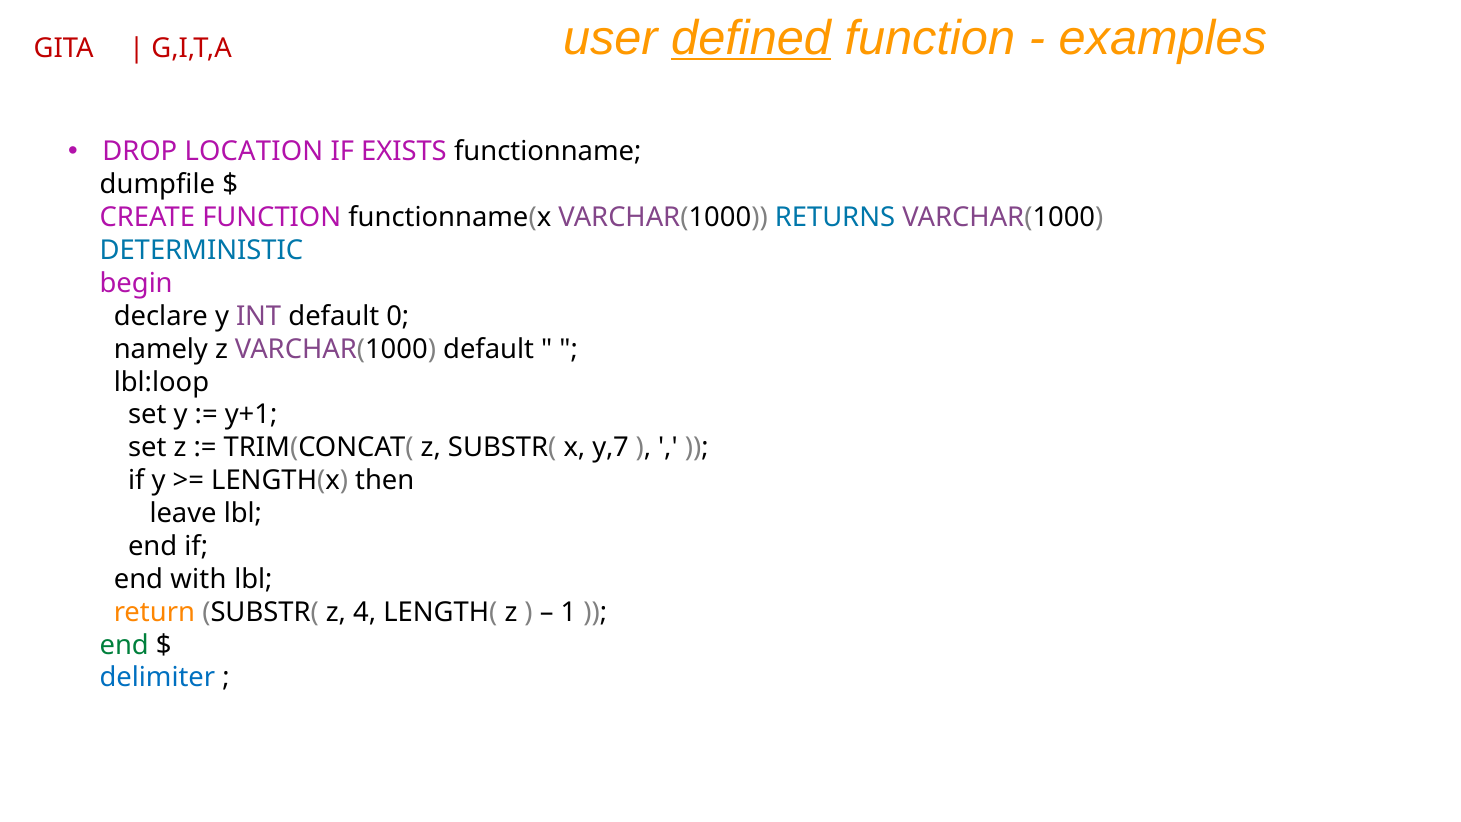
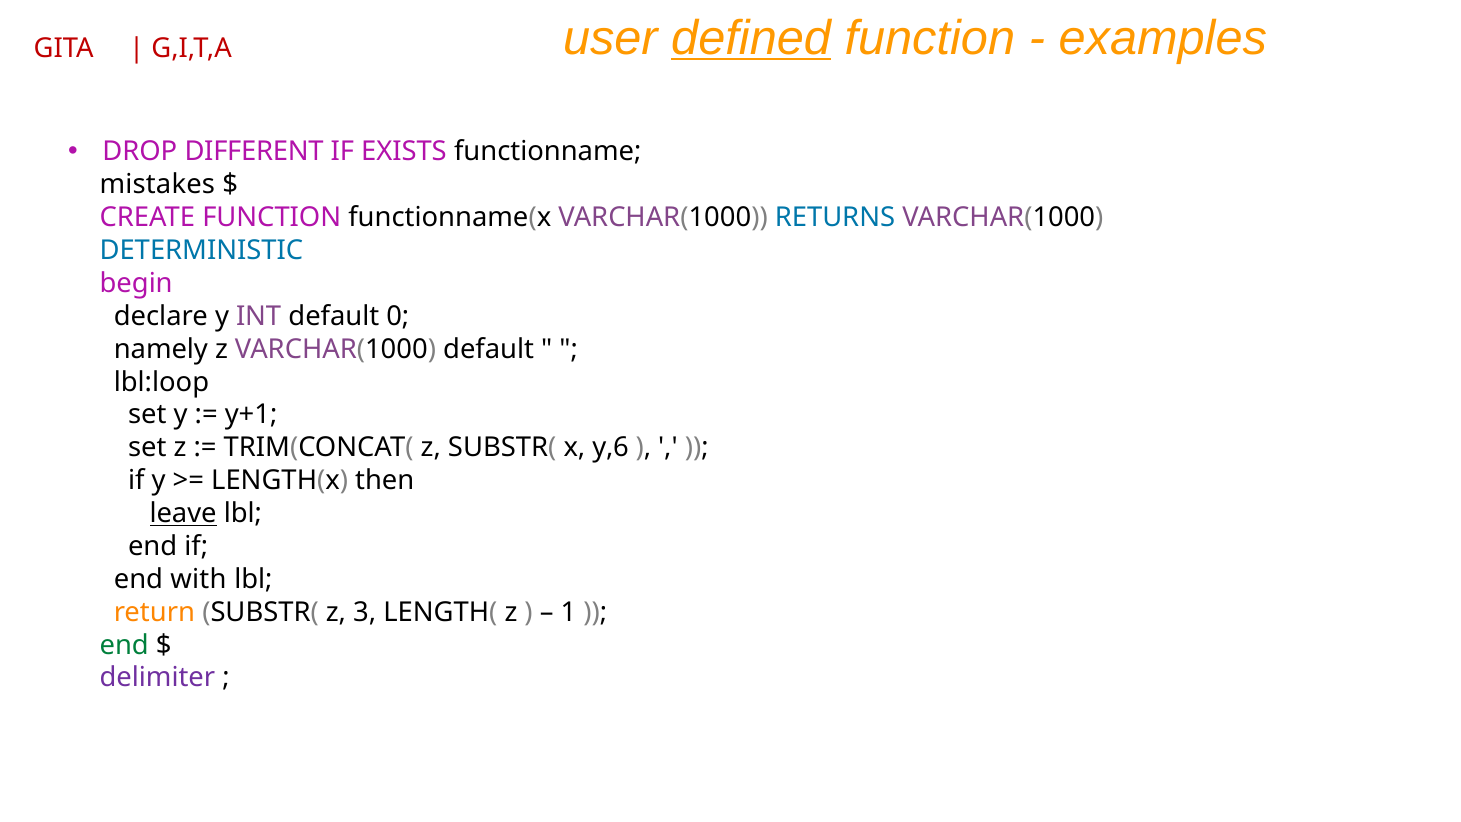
LOCATION: LOCATION -> DIFFERENT
dumpfile: dumpfile -> mistakes
y,7: y,7 -> y,6
leave underline: none -> present
4: 4 -> 3
delimiter colour: blue -> purple
